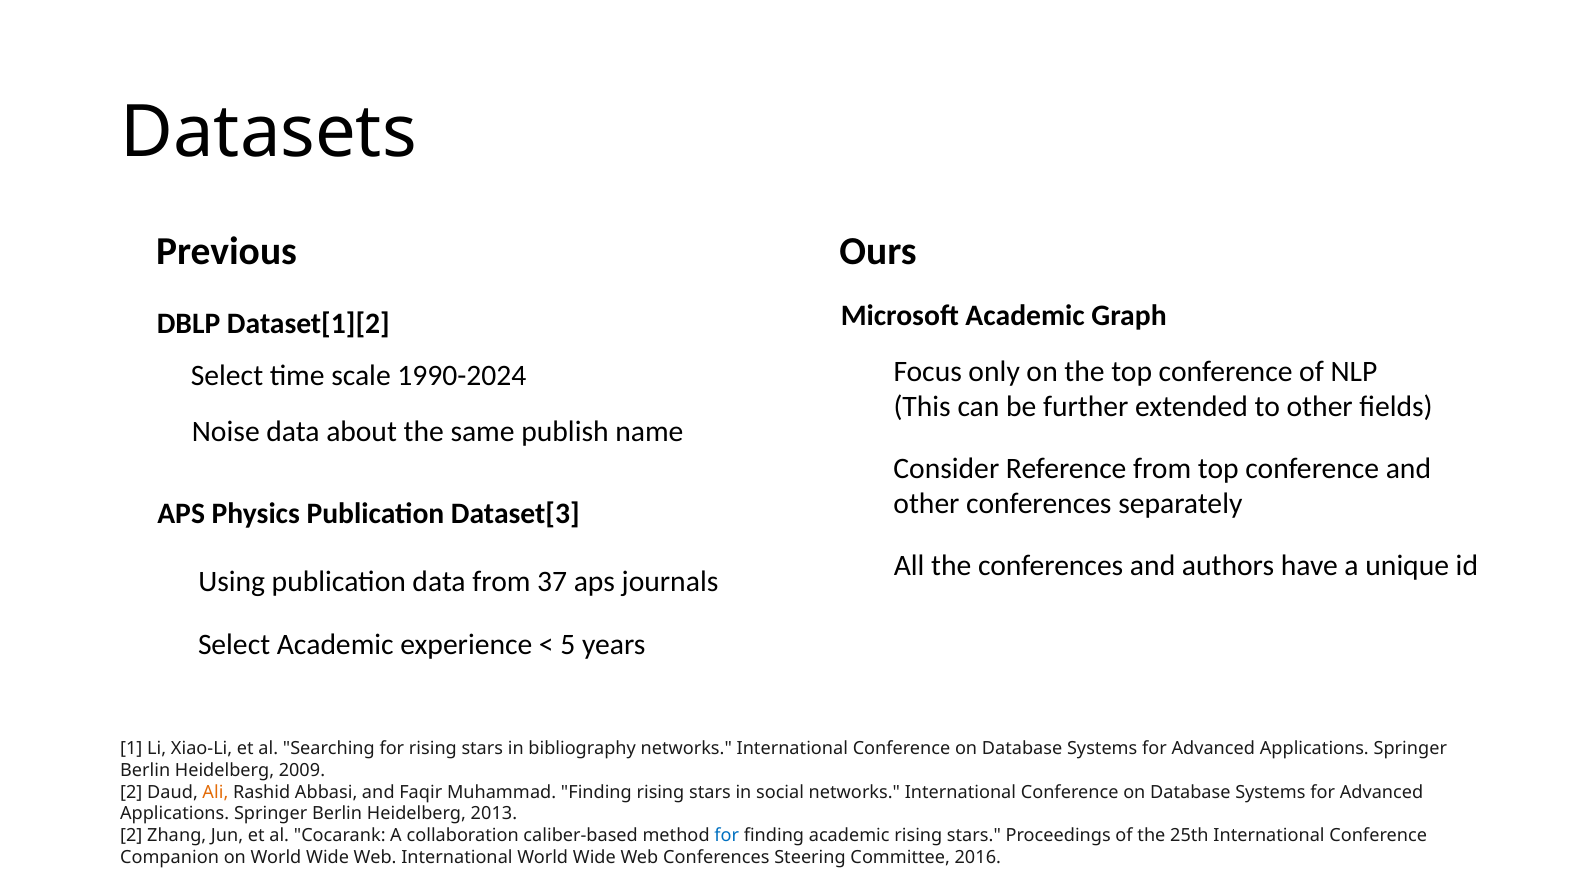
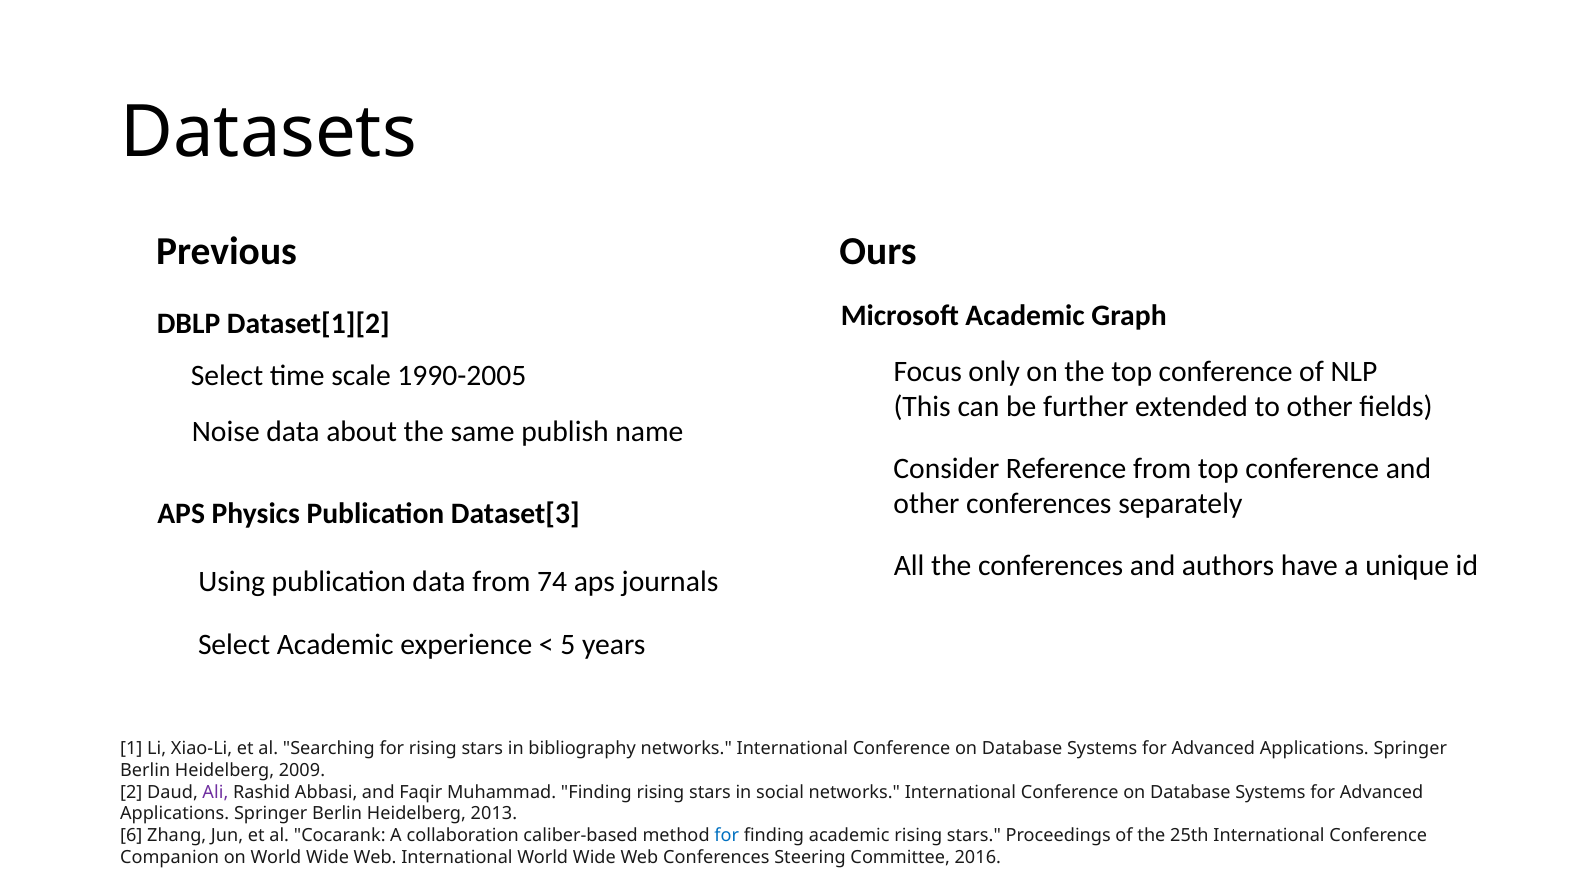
1990-2024: 1990-2024 -> 1990-2005
37: 37 -> 74
Ali colour: orange -> purple
2 at (131, 835): 2 -> 6
